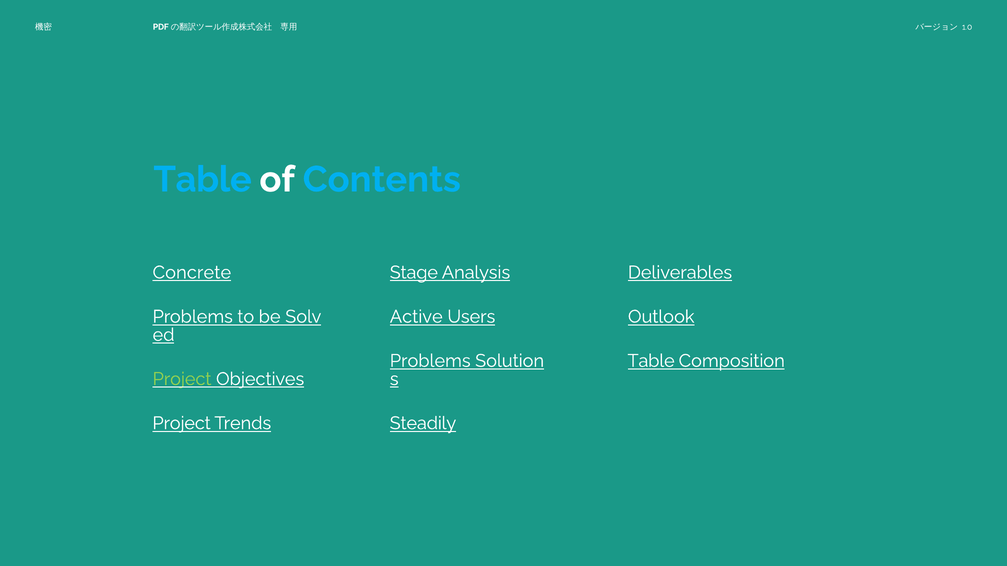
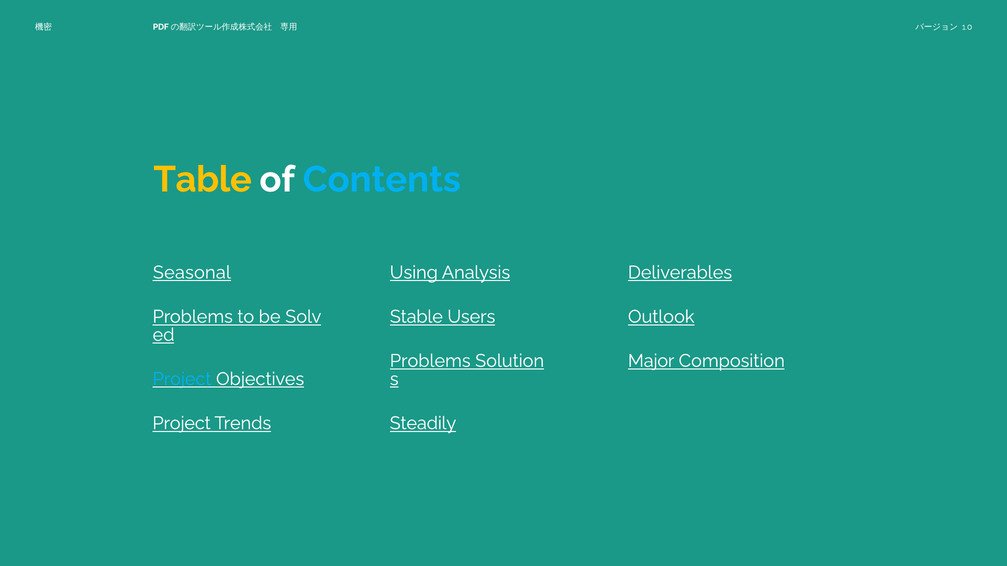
Table at (203, 180) colour: light blue -> yellow
Concrete: Concrete -> Seasonal
Stage: Stage -> Using
Active: Active -> Stable
Table at (651, 361): Table -> Major
Project at (182, 379) colour: light green -> light blue
